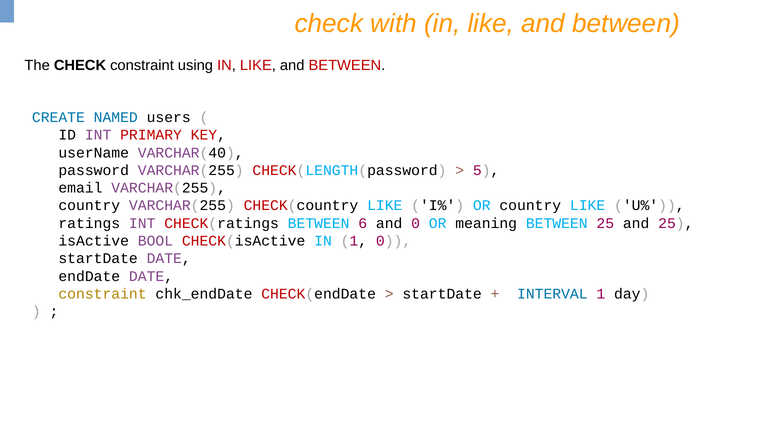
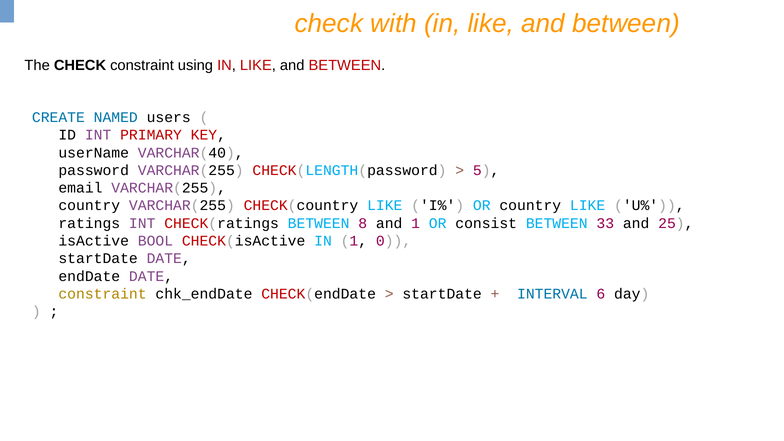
6: 6 -> 8
and 0: 0 -> 1
meaning: meaning -> consist
BETWEEN 25: 25 -> 33
INTERVAL 1: 1 -> 6
